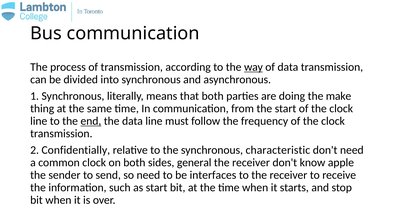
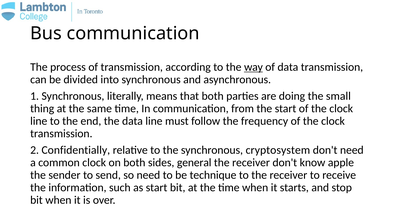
make: make -> small
end underline: present -> none
characteristic: characteristic -> cryptosystem
interfaces: interfaces -> technique
